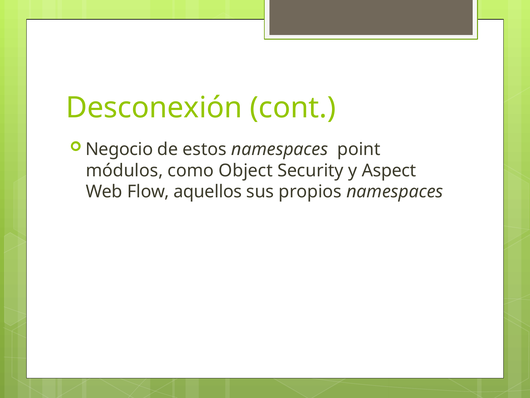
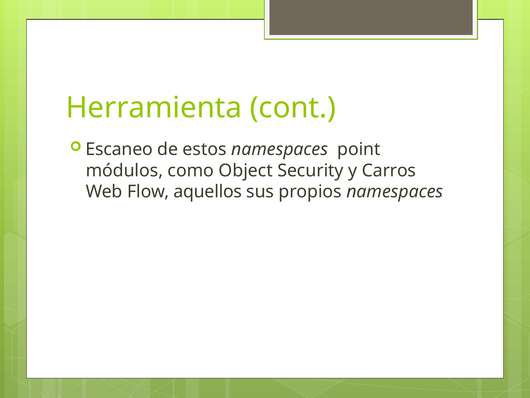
Desconexión: Desconexión -> Herramienta
Negocio: Negocio -> Escaneo
Aspect: Aspect -> Carros
